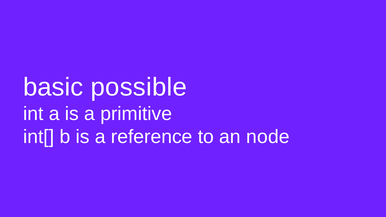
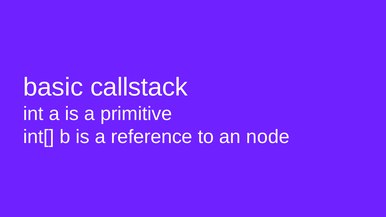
possible: possible -> callstack
